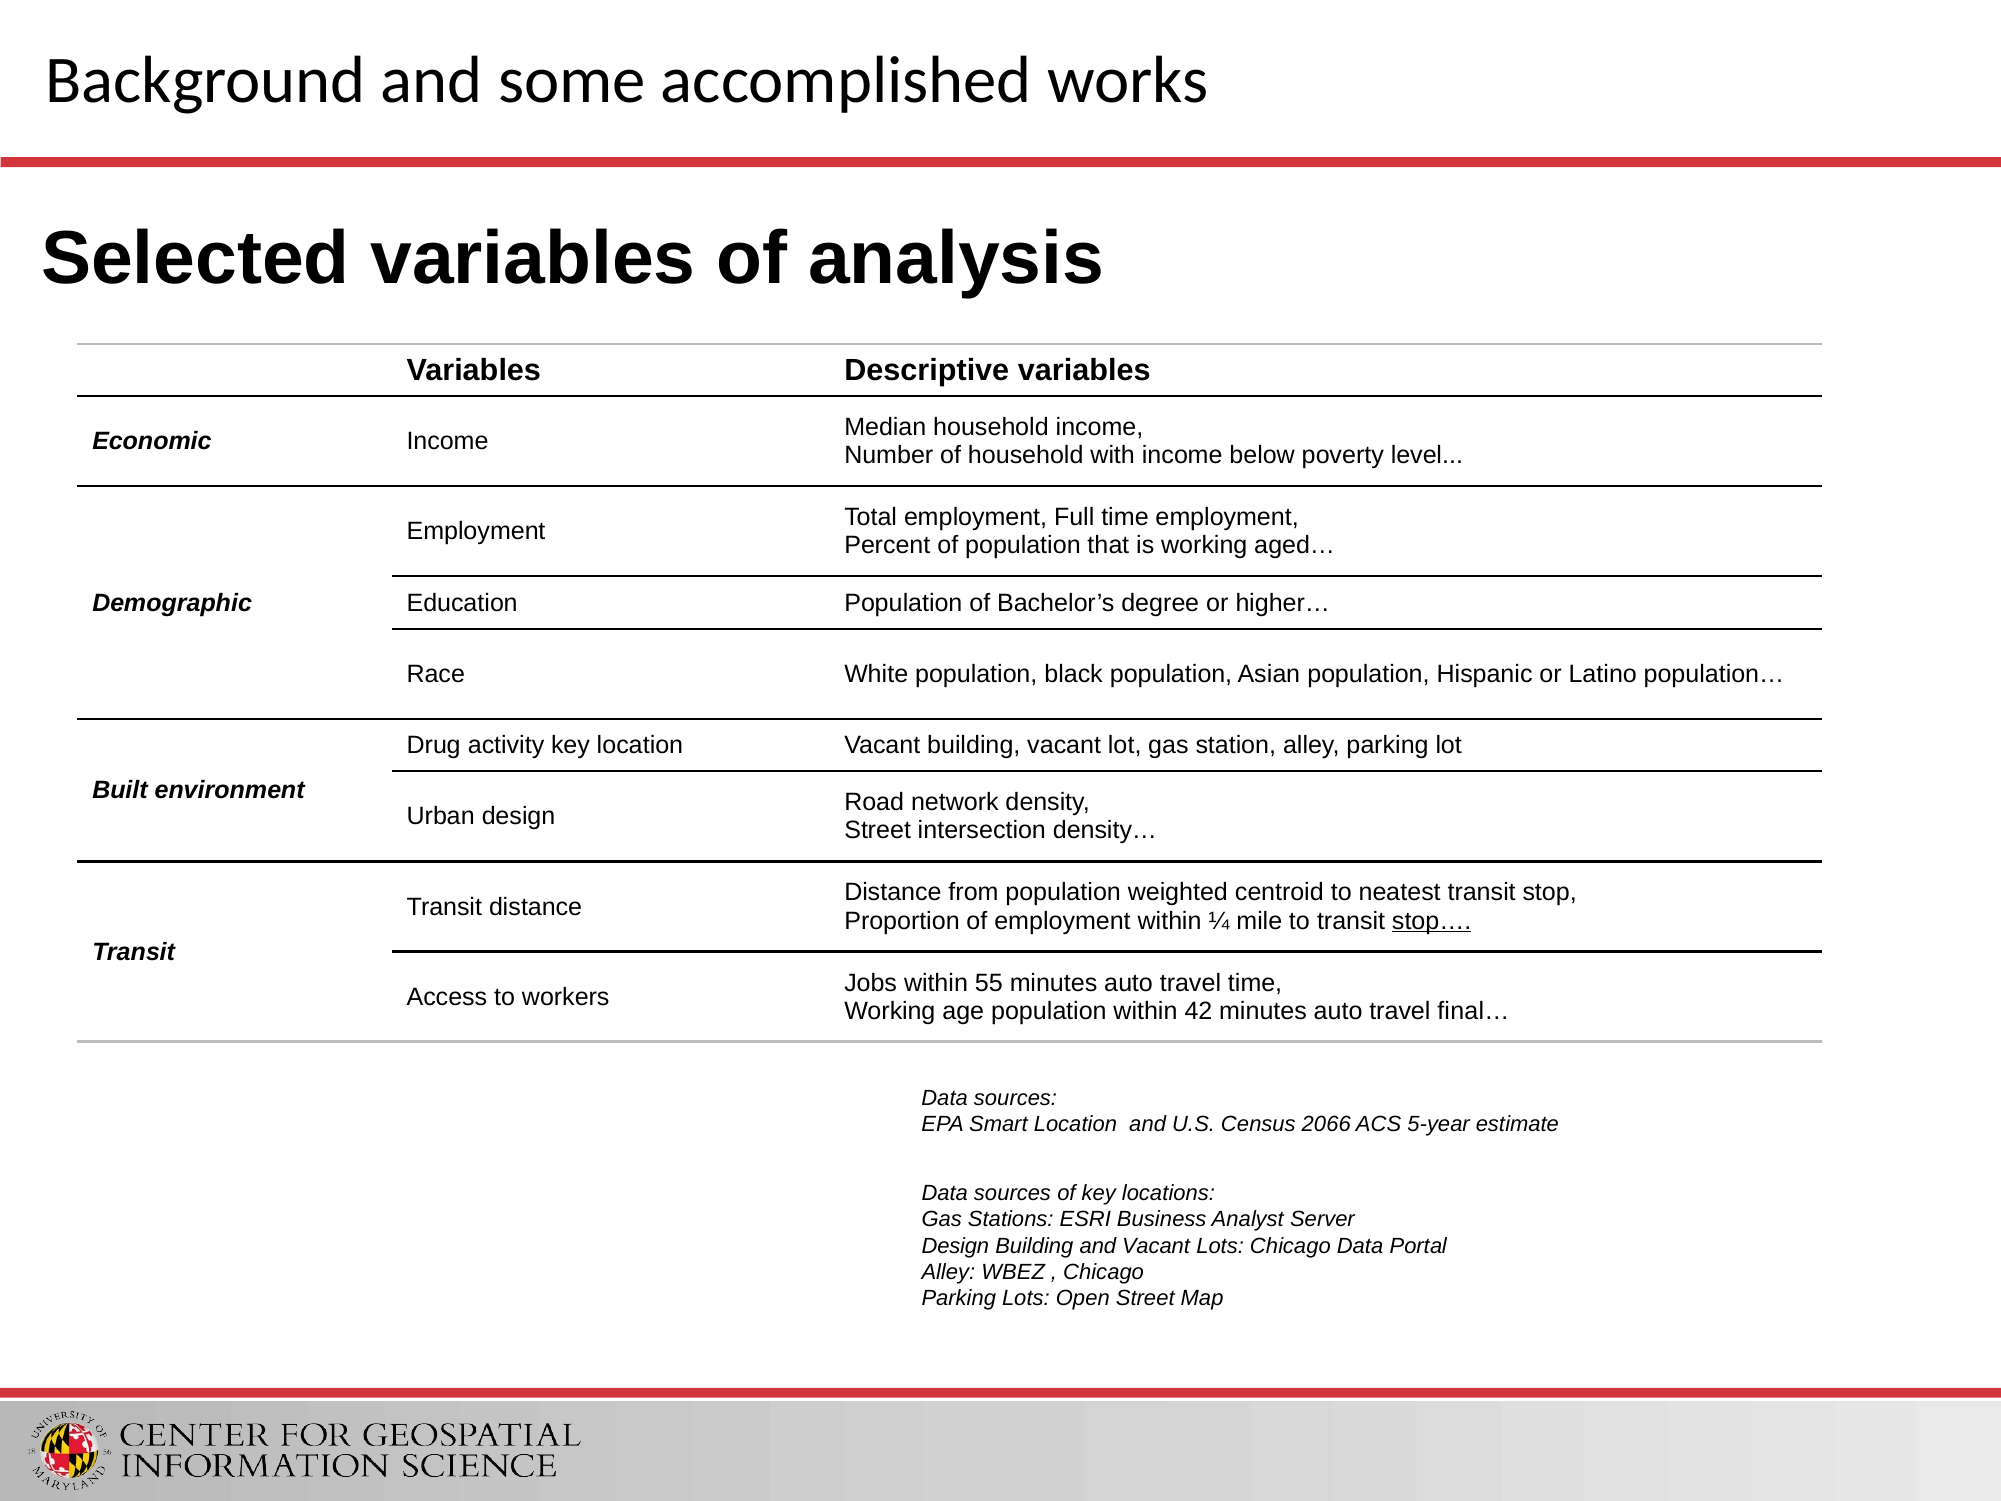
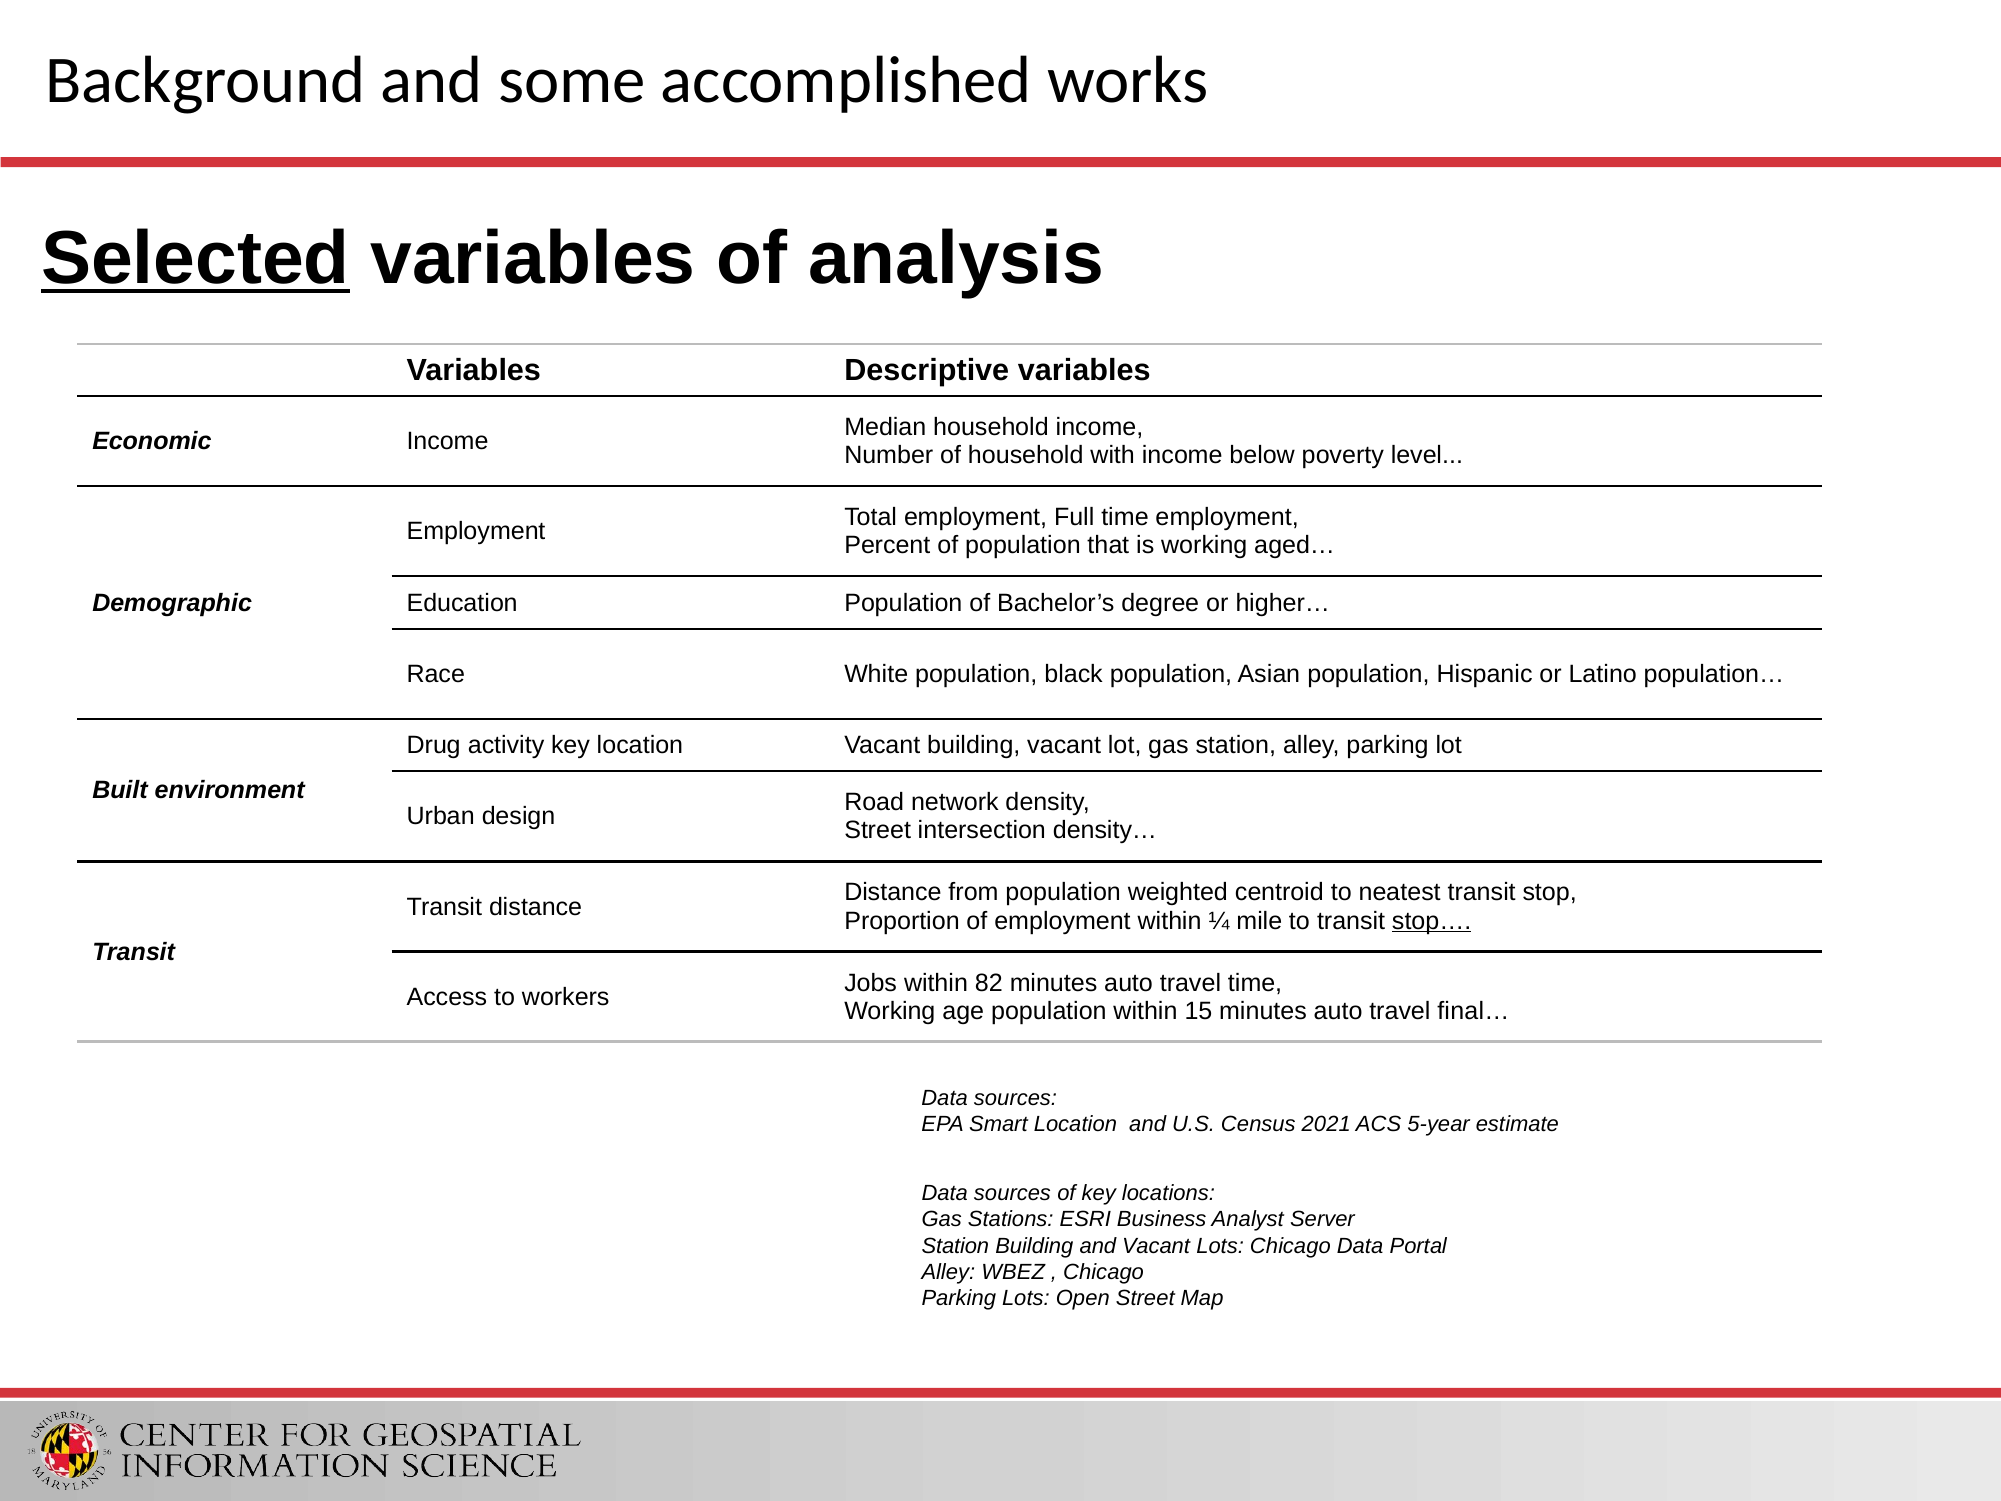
Selected underline: none -> present
55: 55 -> 82
42: 42 -> 15
2066: 2066 -> 2021
Design at (955, 1246): Design -> Station
